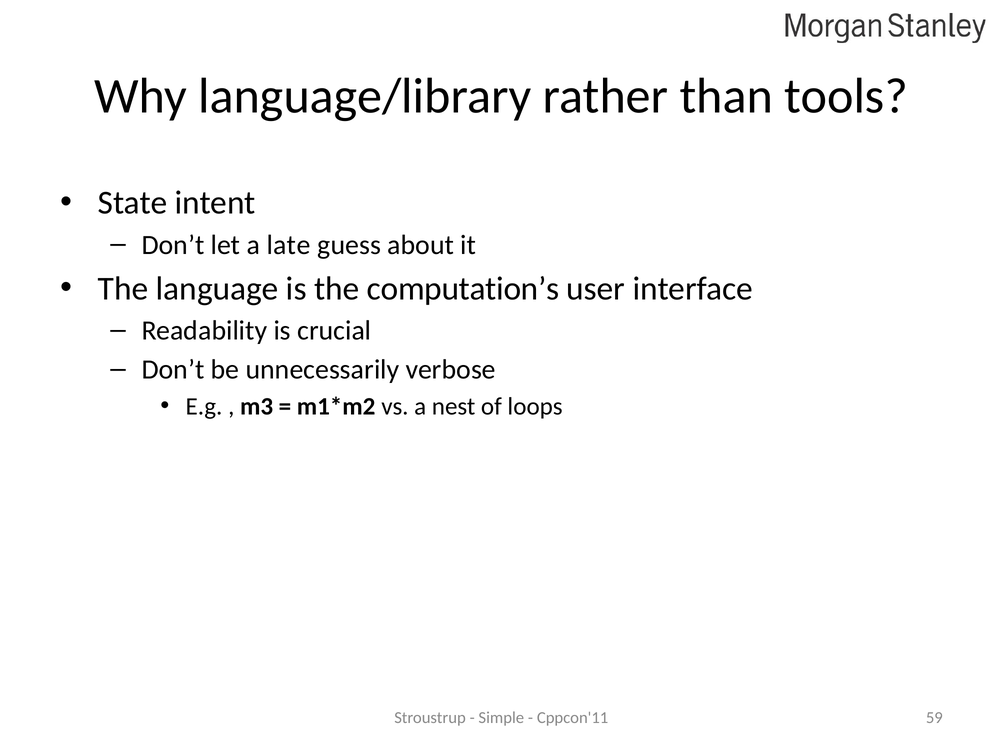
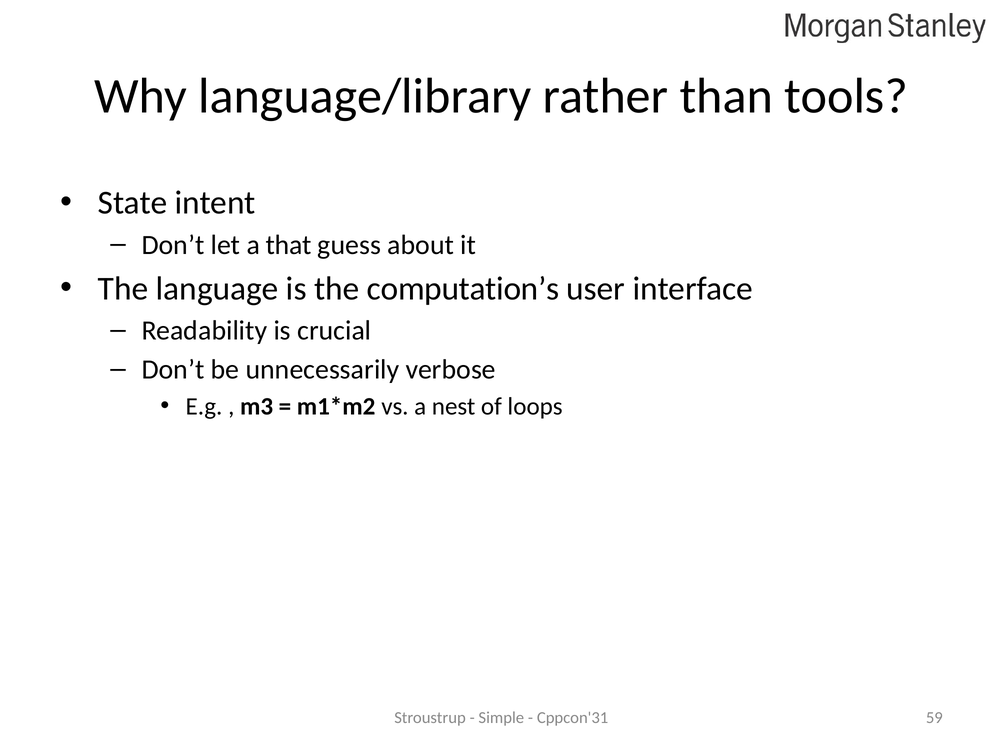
late: late -> that
Cppcon'11: Cppcon'11 -> Cppcon'31
